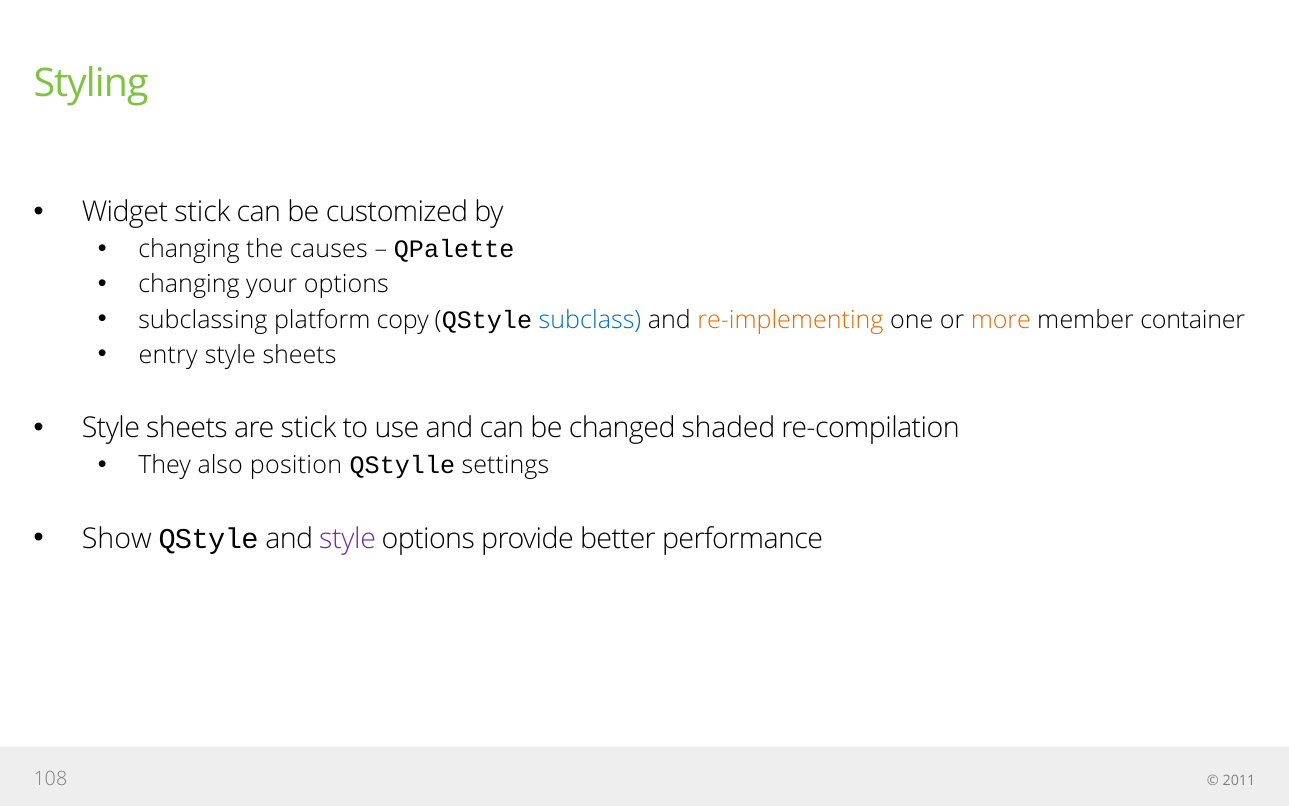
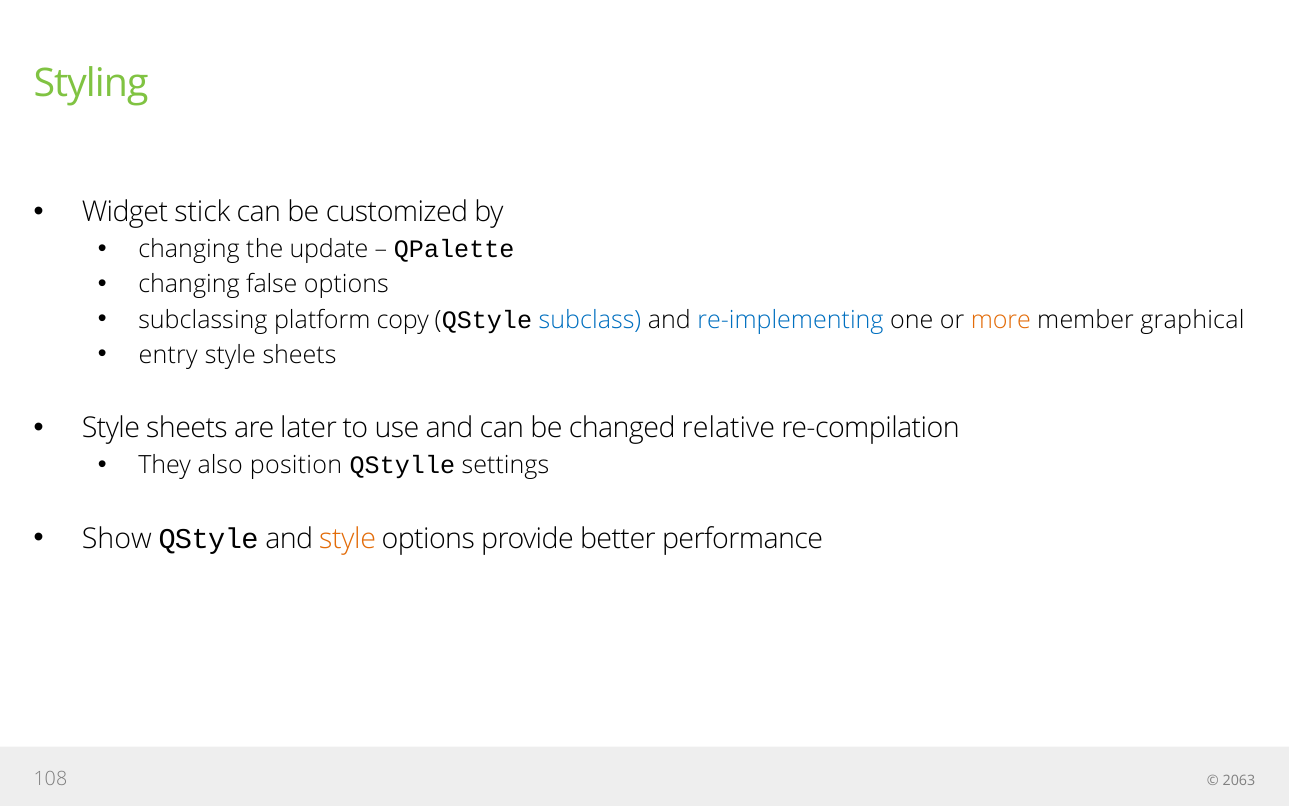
causes: causes -> update
your: your -> false
re-implementing colour: orange -> blue
container: container -> graphical
are stick: stick -> later
shaded: shaded -> relative
style at (347, 538) colour: purple -> orange
2011: 2011 -> 2063
